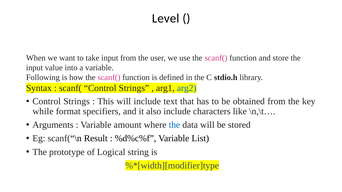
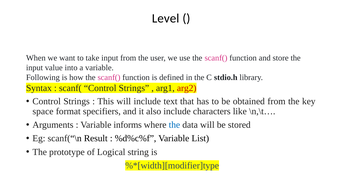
arg2 colour: blue -> red
while: while -> space
amount: amount -> informs
